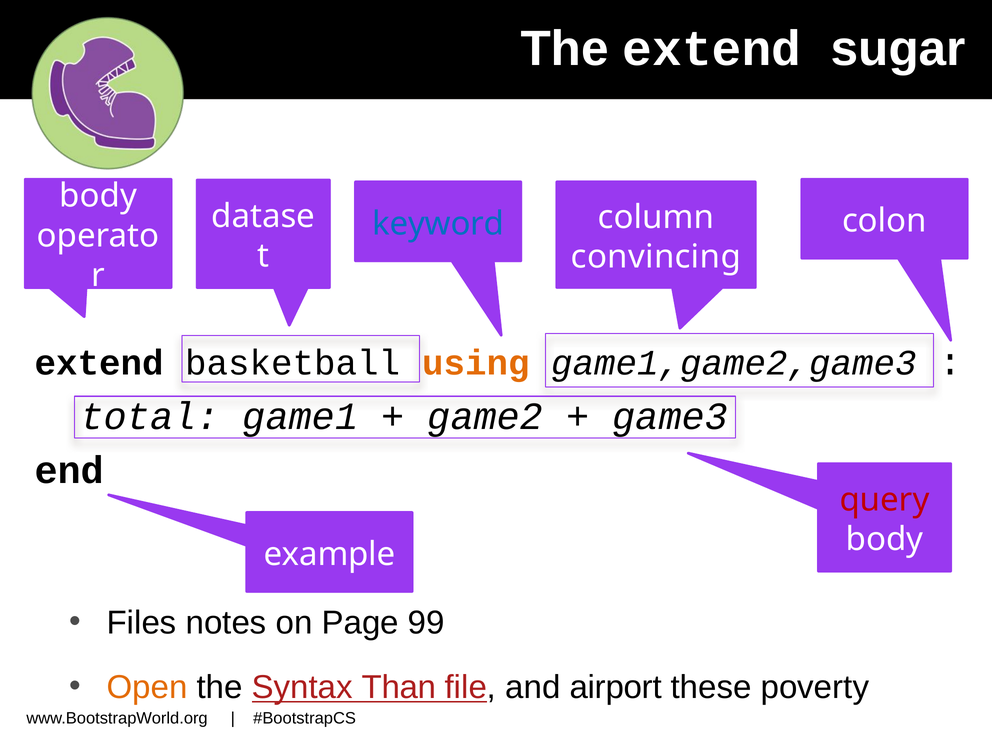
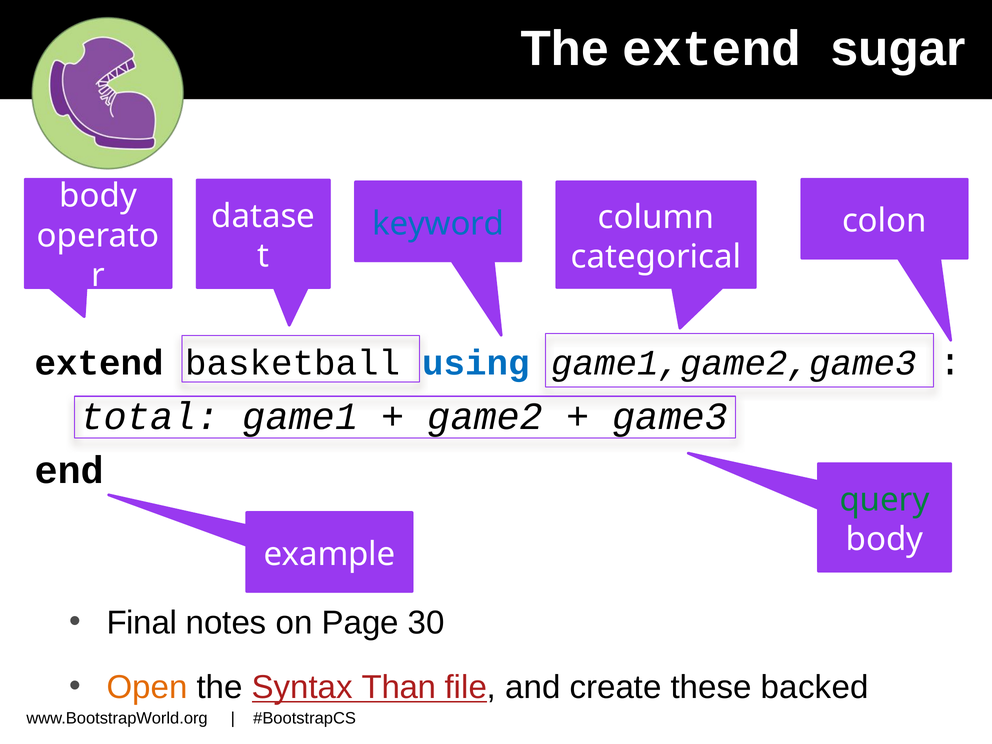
convincing: convincing -> categorical
using colour: orange -> blue
query colour: red -> green
Files: Files -> Final
99: 99 -> 30
airport: airport -> create
poverty: poverty -> backed
